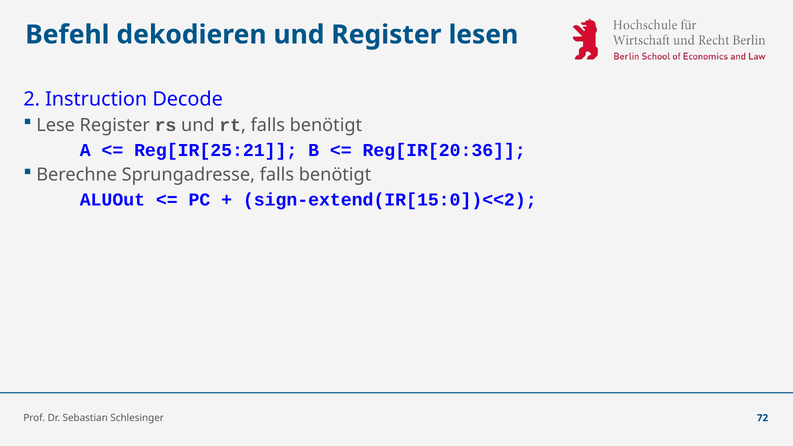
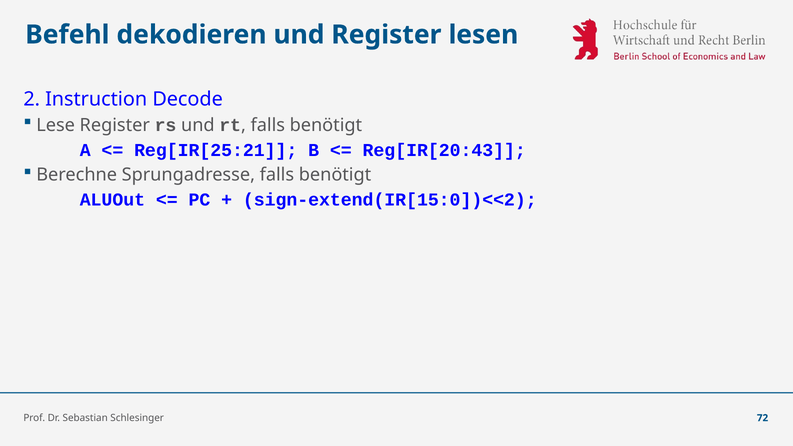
Reg[IR[20:36: Reg[IR[20:36 -> Reg[IR[20:43
